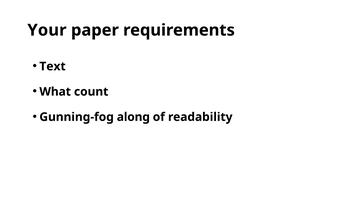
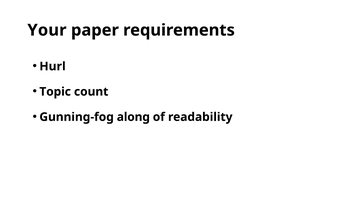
Text: Text -> Hurl
What: What -> Topic
